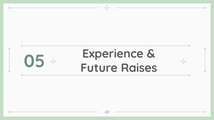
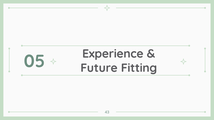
Raises: Raises -> Fitting
